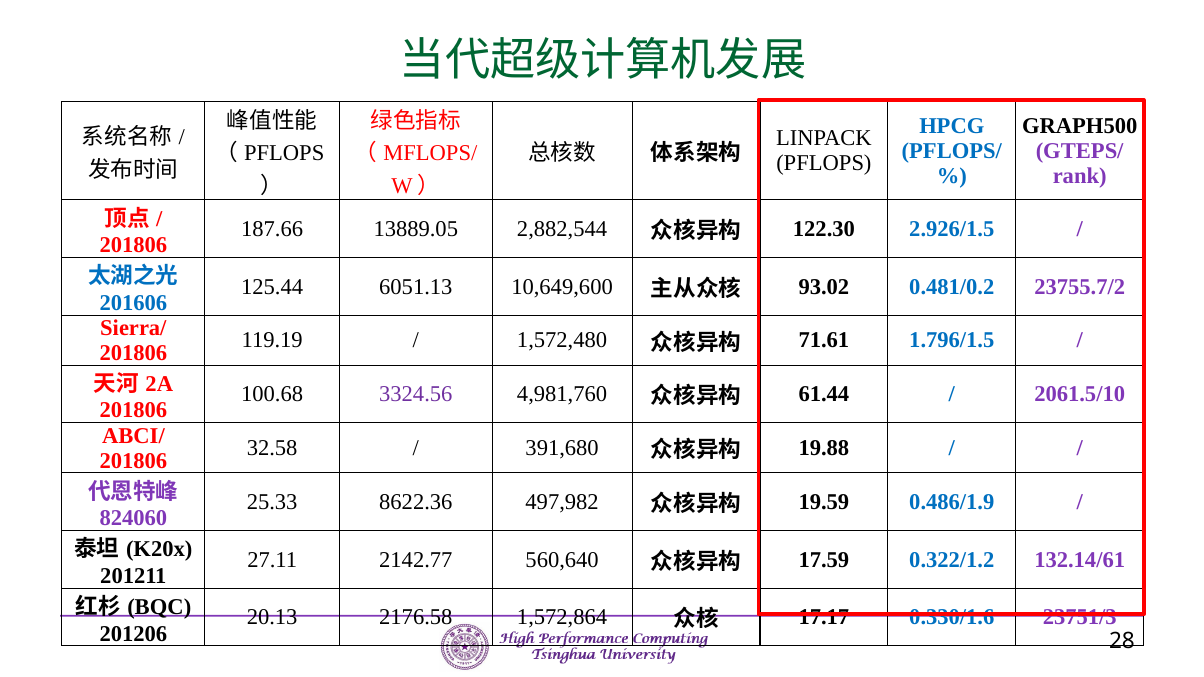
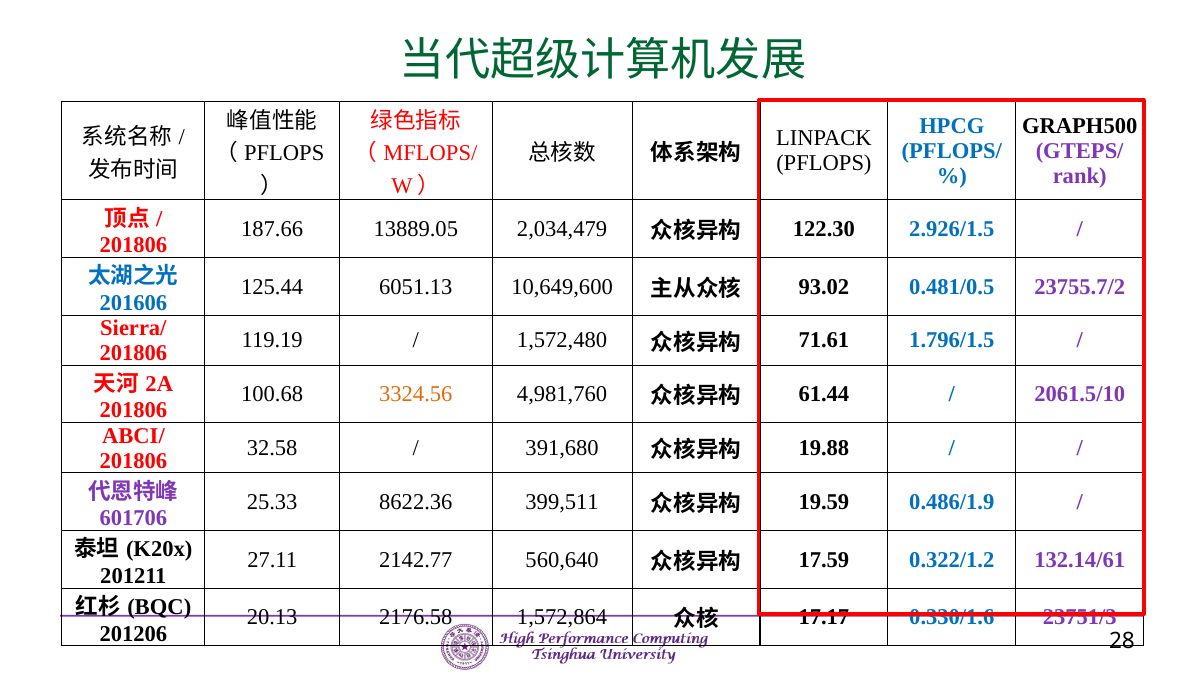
2,882,544: 2,882,544 -> 2,034,479
0.481/0.2: 0.481/0.2 -> 0.481/0.5
3324.56 colour: purple -> orange
497,982: 497,982 -> 399,511
824060: 824060 -> 601706
